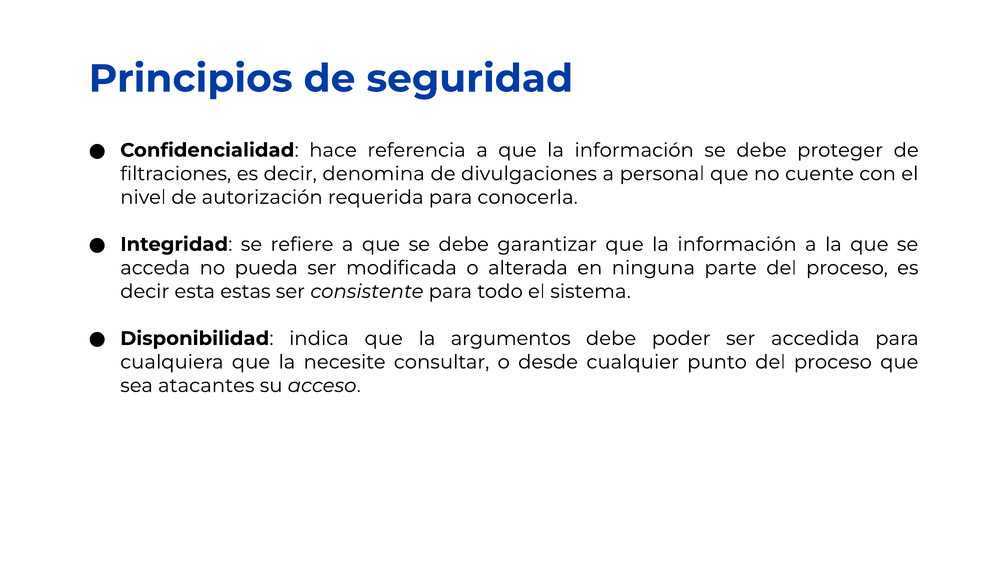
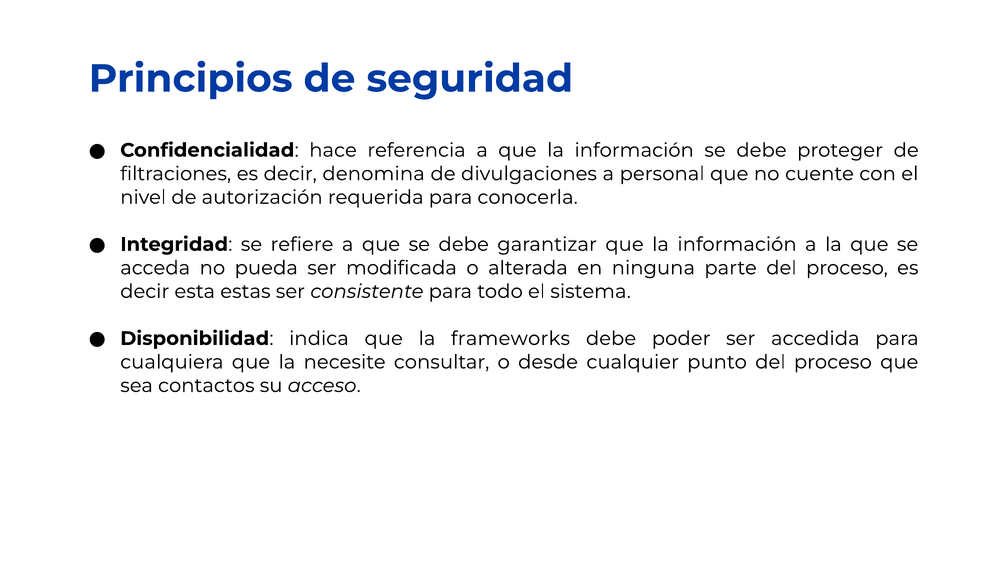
argumentos: argumentos -> frameworks
atacantes: atacantes -> contactos
